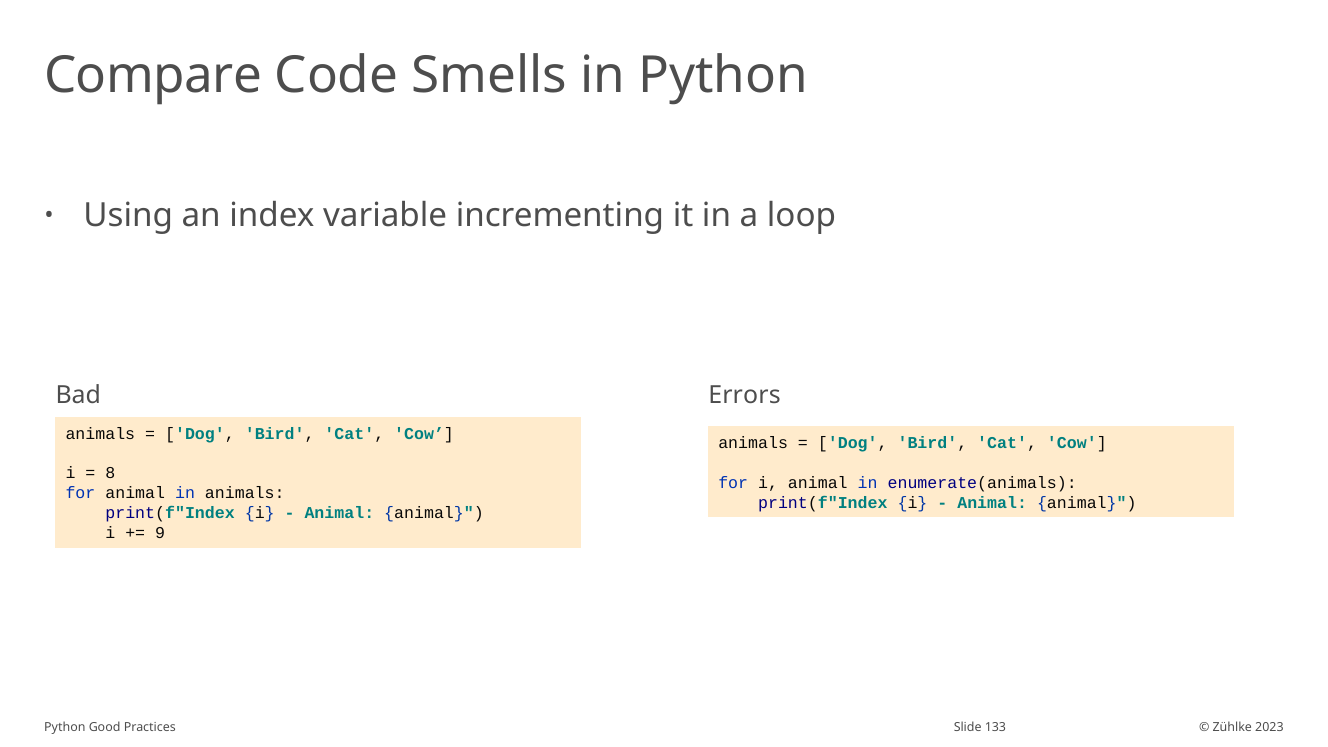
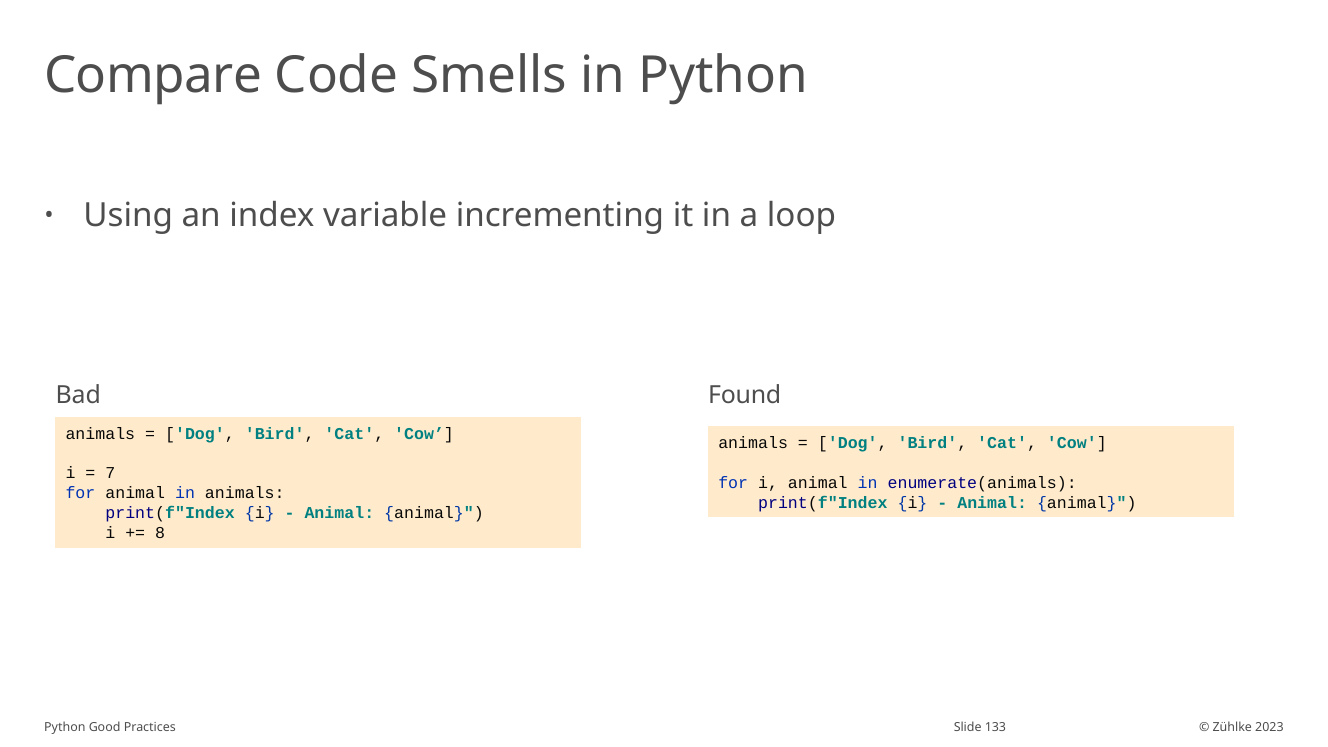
Errors: Errors -> Found
8: 8 -> 7
9: 9 -> 8
